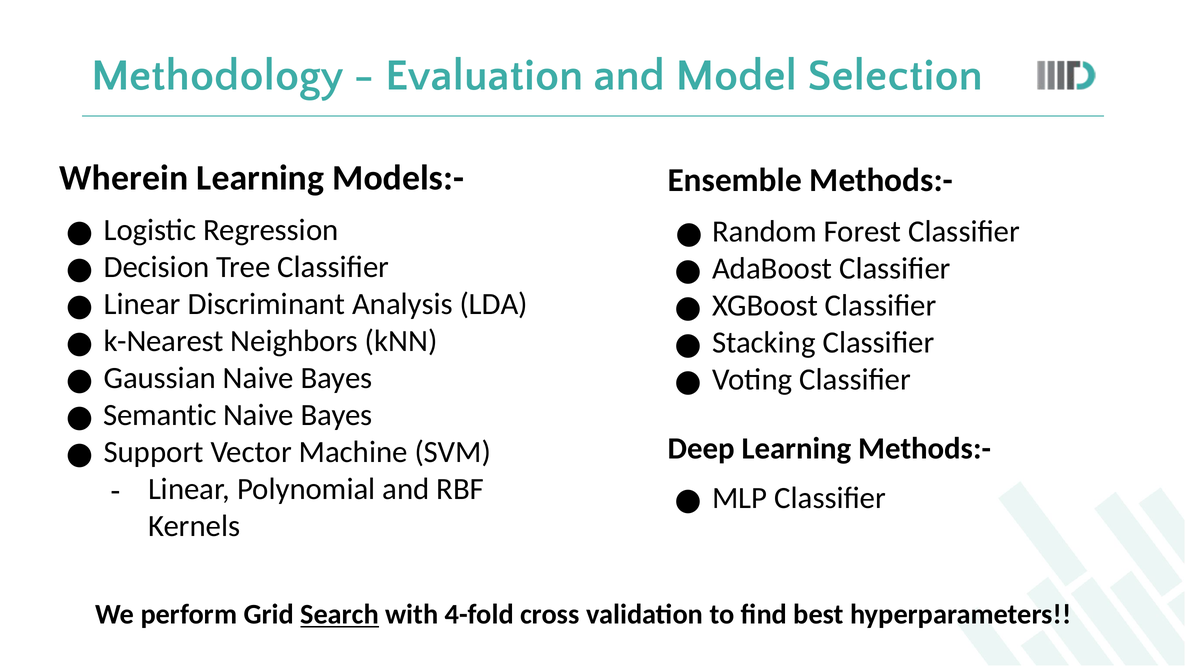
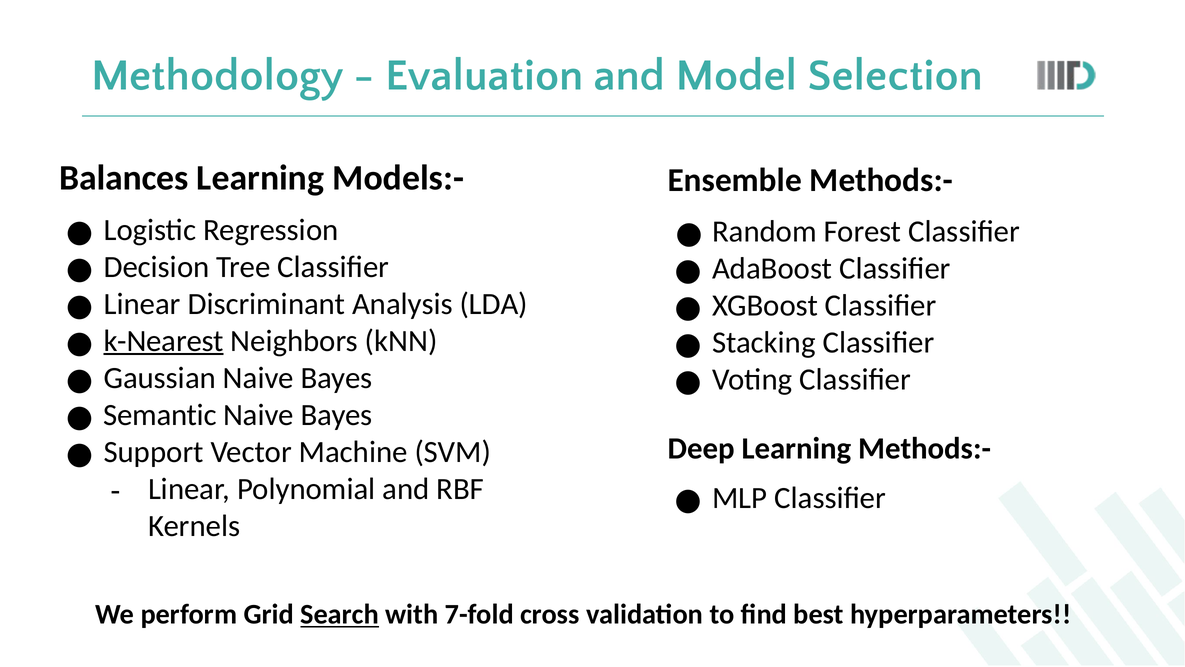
Wherein: Wherein -> Balances
k-Nearest underline: none -> present
4-fold: 4-fold -> 7-fold
